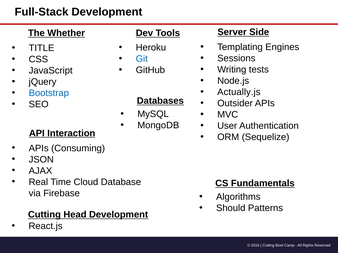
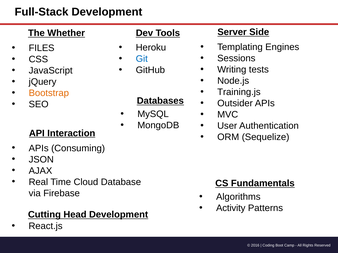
TITLE: TITLE -> FILES
Actually.js: Actually.js -> Training.js
Bootstrap colour: blue -> orange
Should: Should -> Activity
